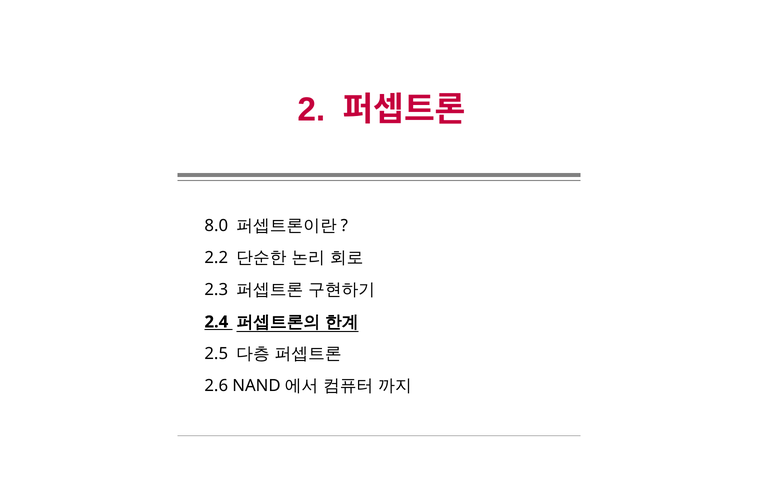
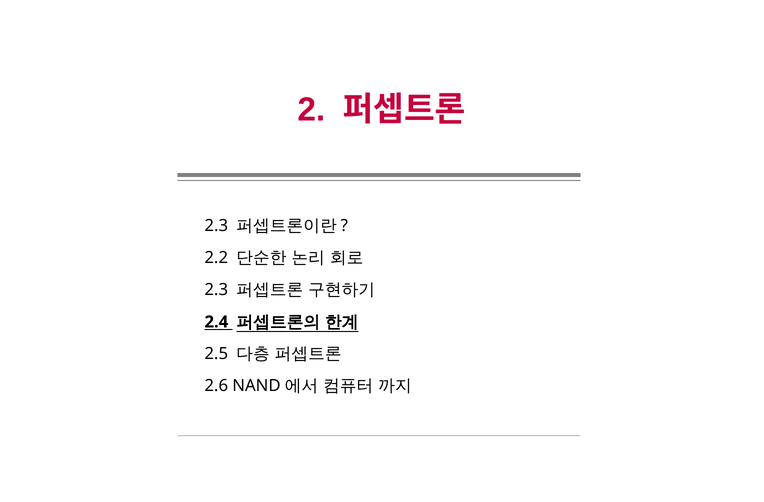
8.0 at (216, 226): 8.0 -> 2.3
